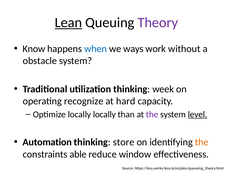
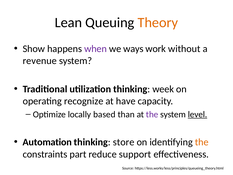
Lean underline: present -> none
Theory colour: purple -> orange
Know: Know -> Show
when colour: blue -> purple
obstacle: obstacle -> revenue
hard: hard -> have
locally locally: locally -> based
able: able -> part
window: window -> support
